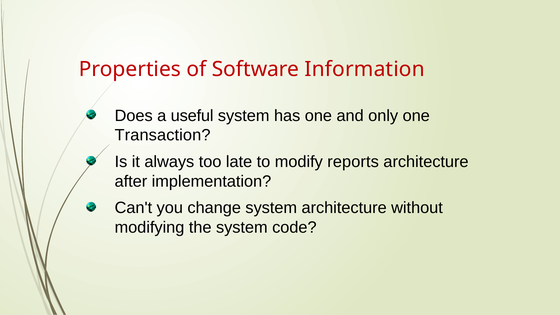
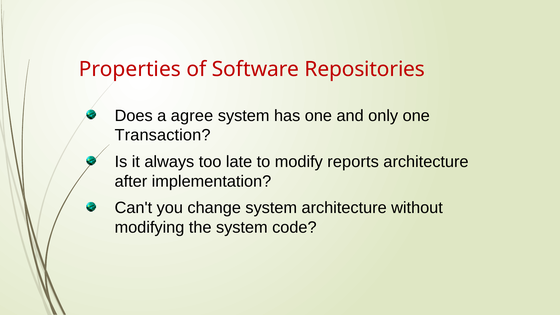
Information: Information -> Repositories
useful: useful -> agree
